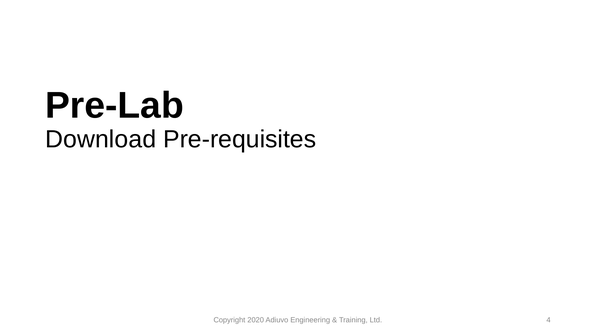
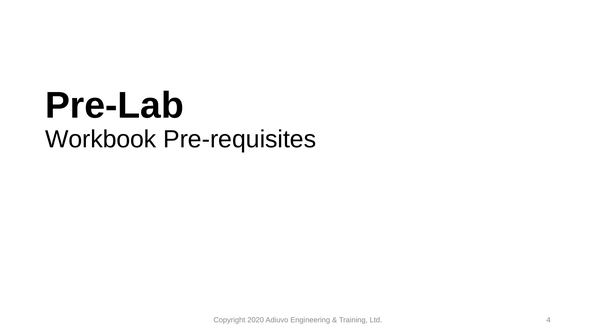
Download: Download -> Workbook
